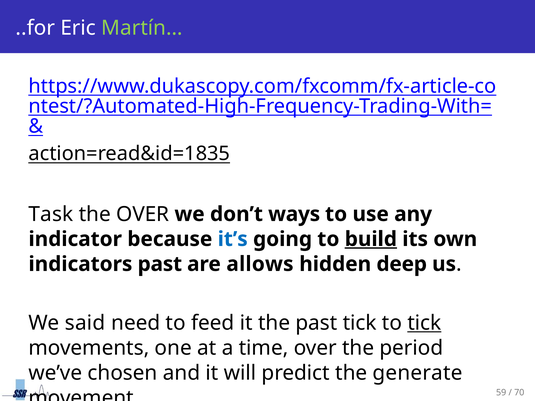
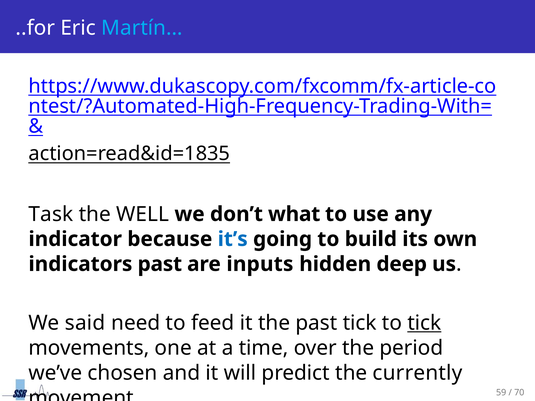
Martín… colour: light green -> light blue
the OVER: OVER -> WELL
ways: ways -> what
build underline: present -> none
allows: allows -> inputs
generate: generate -> currently
